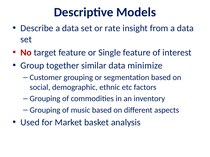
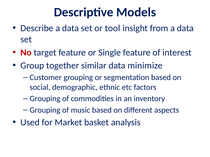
rate: rate -> tool
